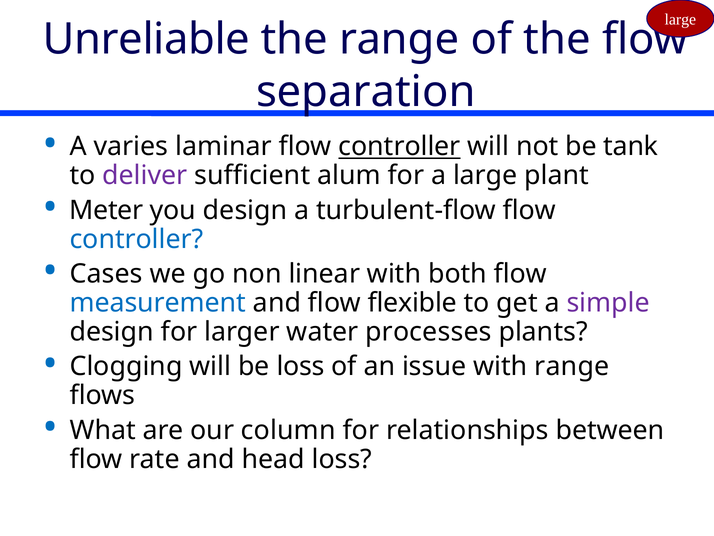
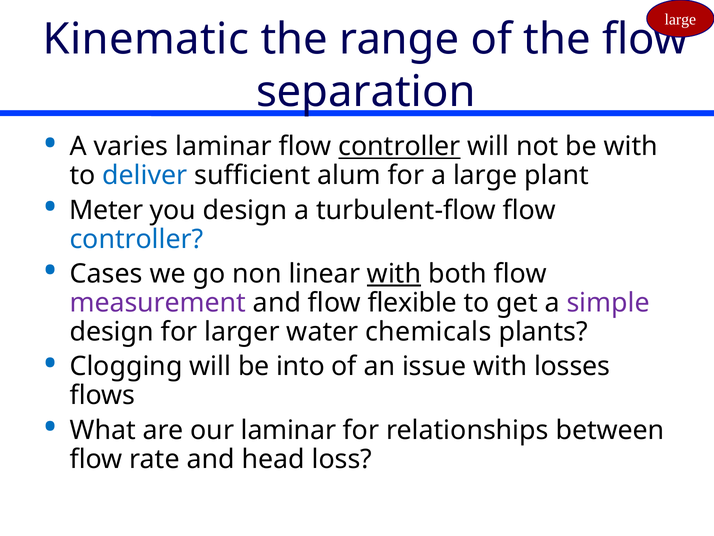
Unreliable: Unreliable -> Kinematic
be tank: tank -> with
deliver colour: purple -> blue
with at (394, 274) underline: none -> present
measurement colour: blue -> purple
processes: processes -> chemicals
be loss: loss -> into
with range: range -> losses
our column: column -> laminar
